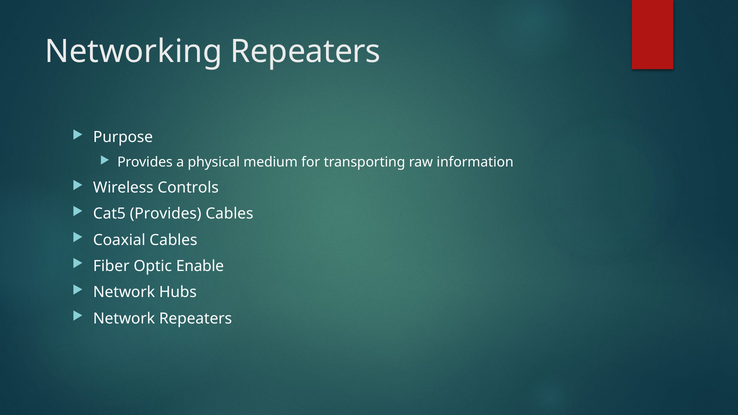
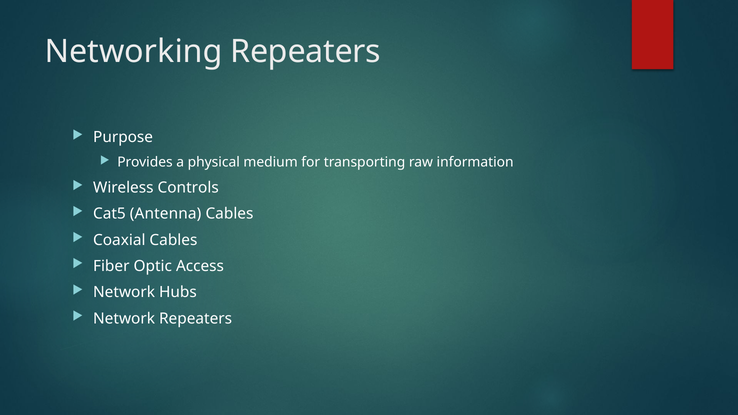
Cat5 Provides: Provides -> Antenna
Enable: Enable -> Access
